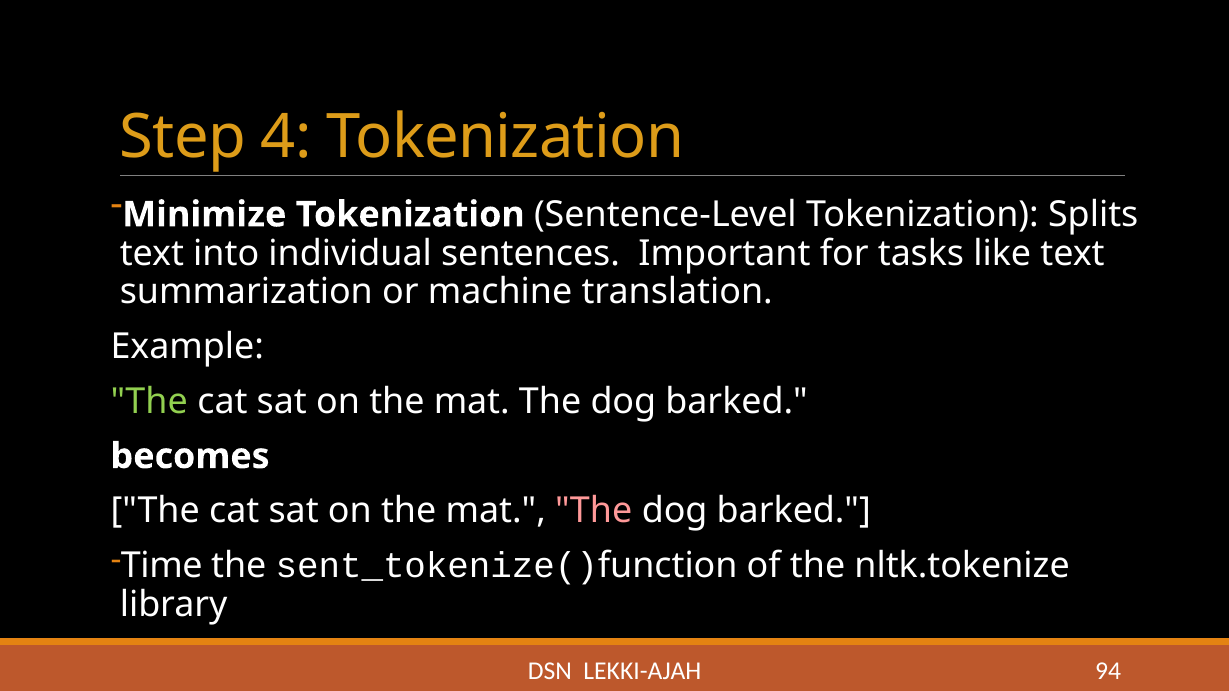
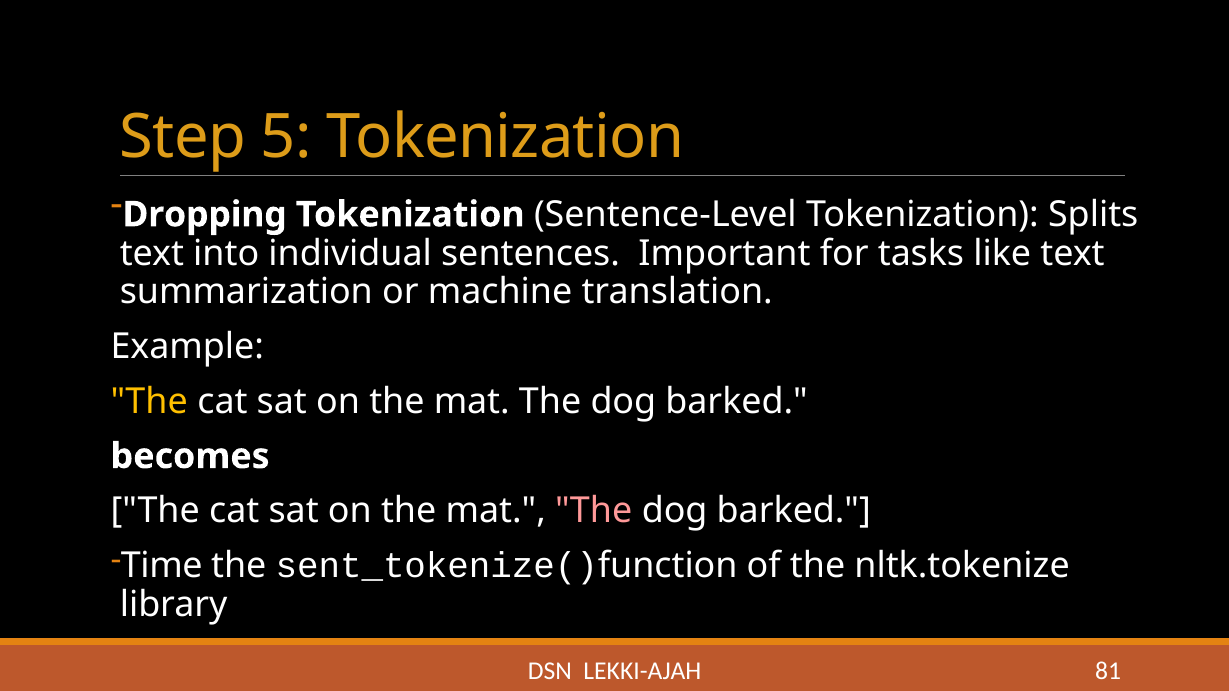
4: 4 -> 5
Minimize: Minimize -> Dropping
The at (149, 402) colour: light green -> yellow
94: 94 -> 81
